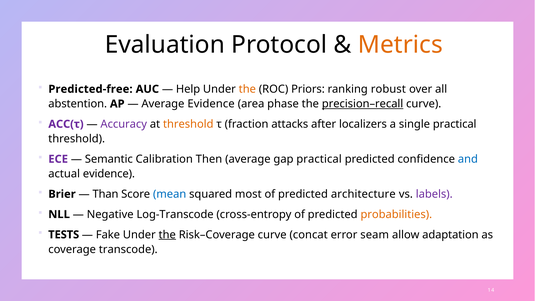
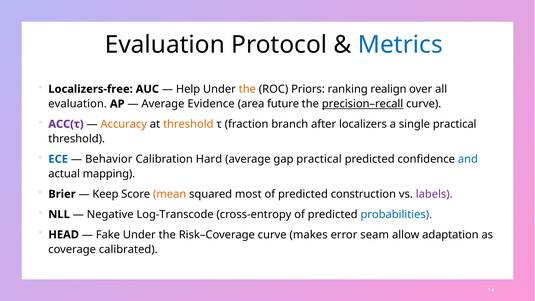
Metrics colour: orange -> blue
Predicted-free: Predicted-free -> Localizers-free
robust: robust -> realign
abstention at (78, 104): abstention -> evaluation
phase: phase -> future
Accuracy colour: purple -> orange
attacks: attacks -> branch
ECE colour: purple -> blue
Semantic: Semantic -> Behavior
Then: Then -> Hard
actual evidence: evidence -> mapping
Than: Than -> Keep
mean colour: blue -> orange
architecture: architecture -> construction
probabilities colour: orange -> blue
TESTS: TESTS -> HEAD
the at (167, 235) underline: present -> none
concat: concat -> makes
transcode: transcode -> calibrated
